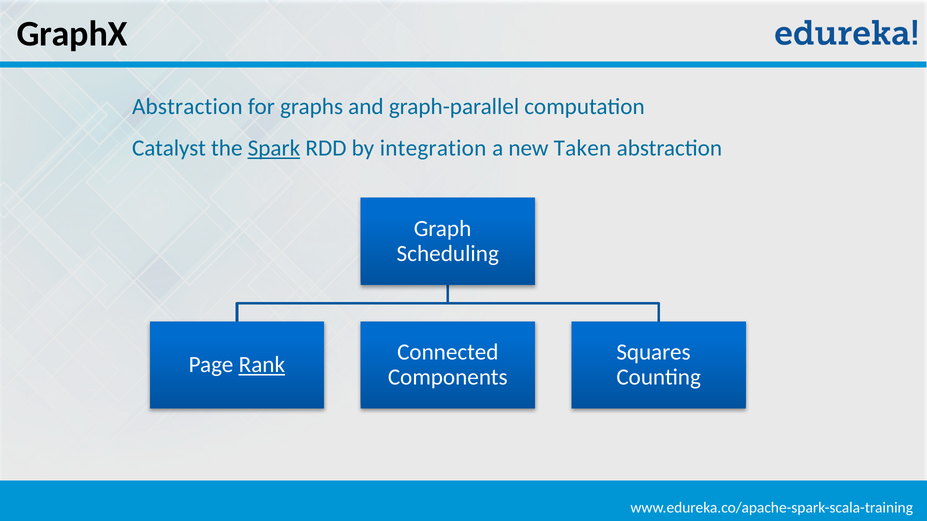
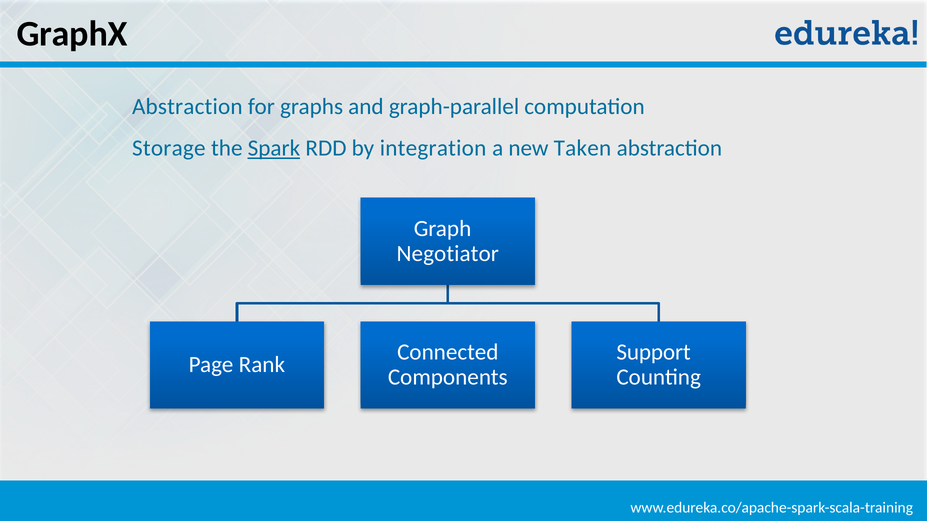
Catalyst: Catalyst -> Storage
Scheduling: Scheduling -> Negotiator
Squares: Squares -> Support
Rank underline: present -> none
